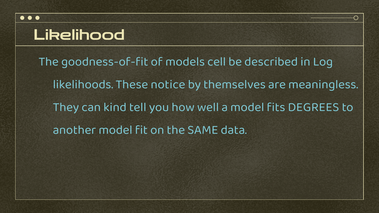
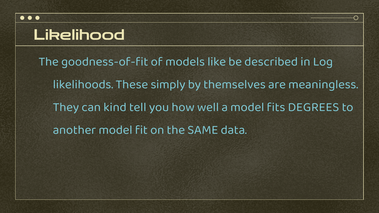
cell: cell -> like
notice: notice -> simply
